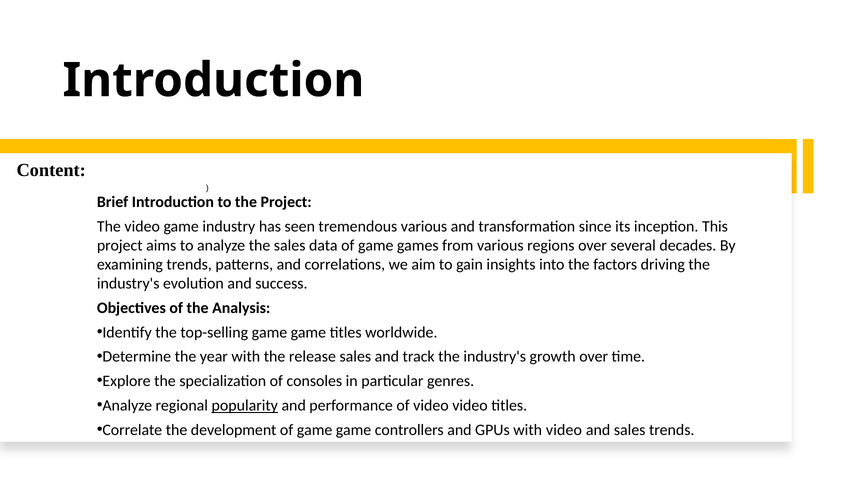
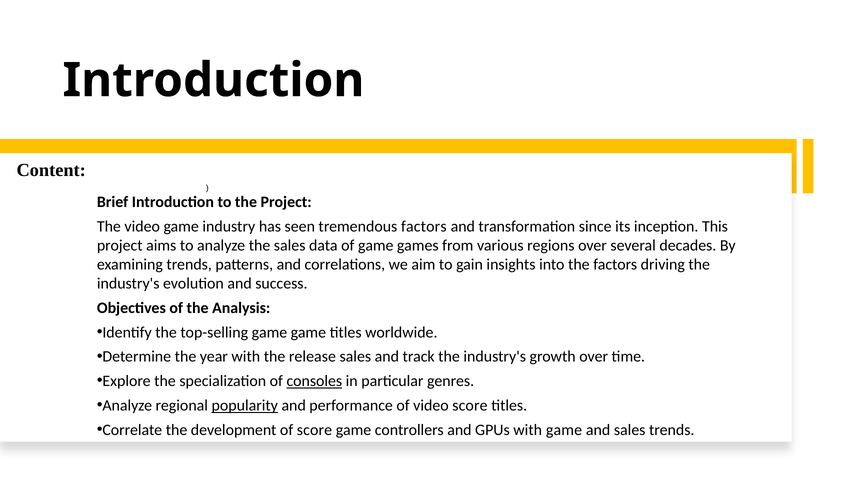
tremendous various: various -> factors
consoles underline: none -> present
video video: video -> score
development of game: game -> score
with video: video -> game
